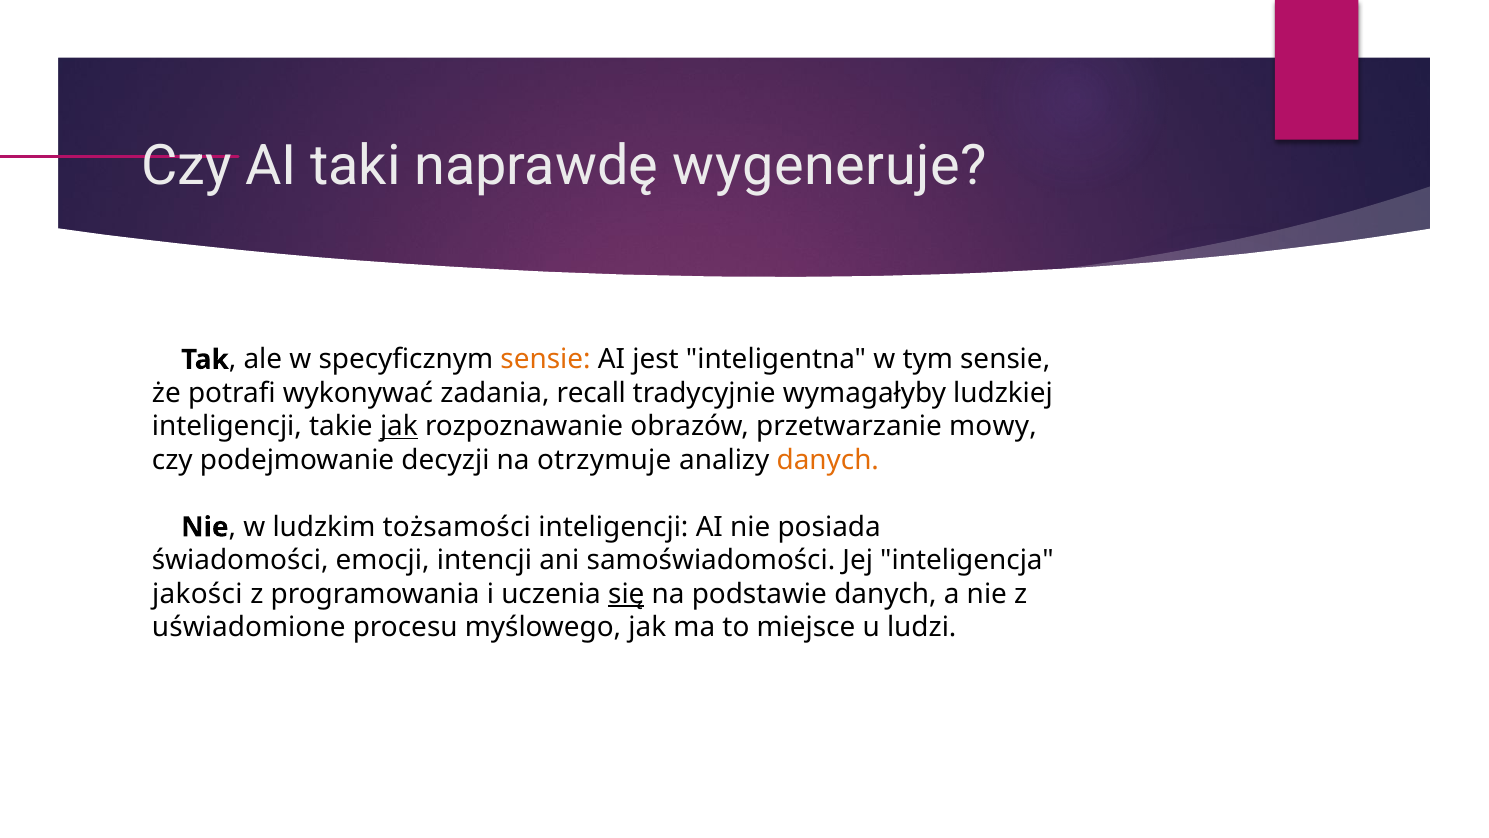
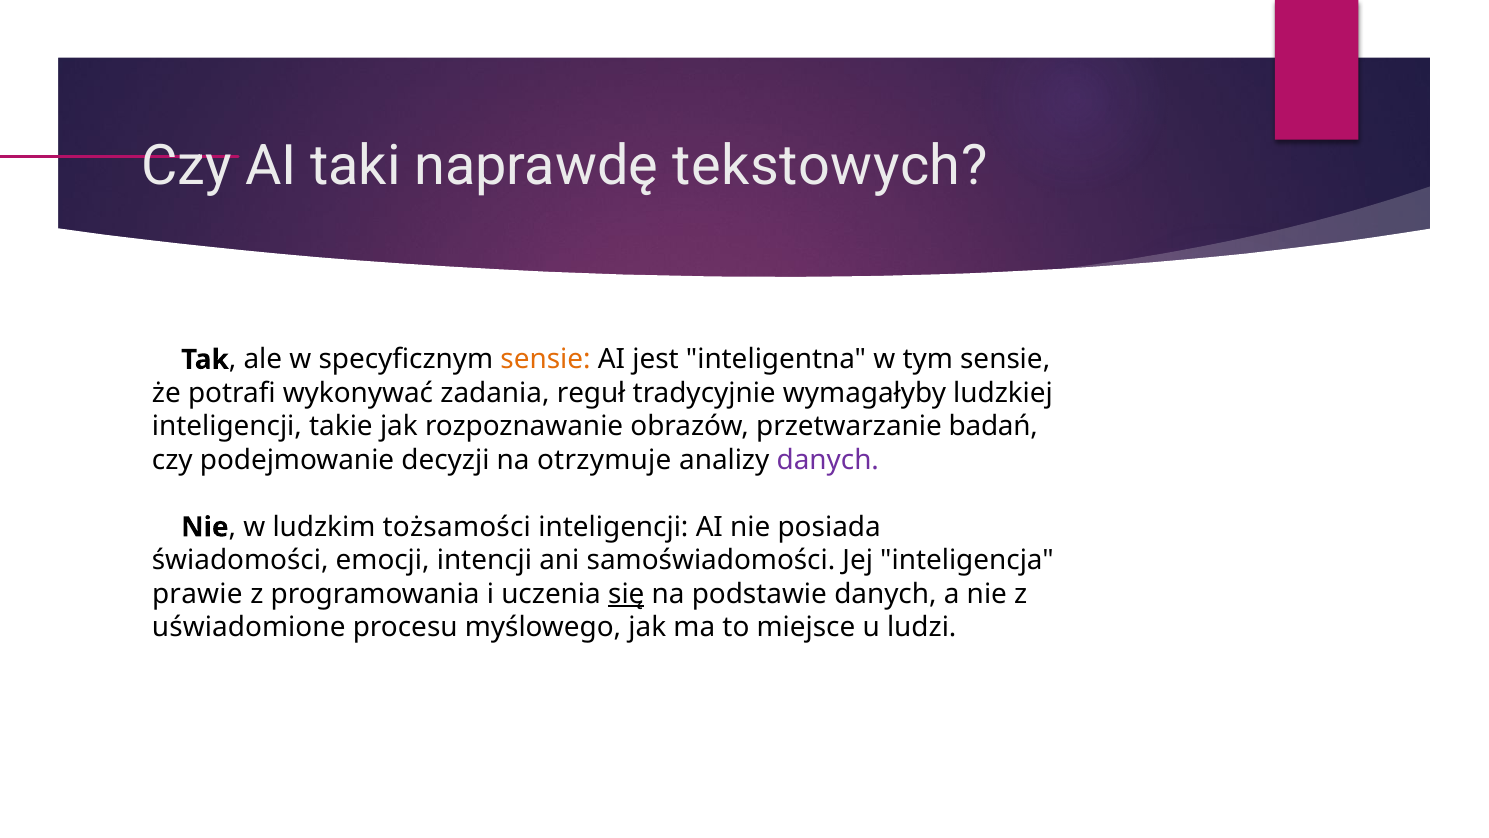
wygeneruje: wygeneruje -> tekstowych
recall: recall -> reguł
jak at (399, 426) underline: present -> none
mowy: mowy -> badań
danych at (828, 460) colour: orange -> purple
jakości: jakości -> prawie
